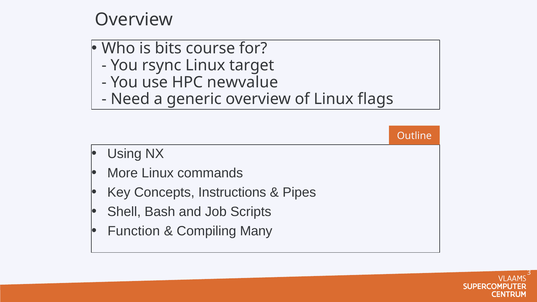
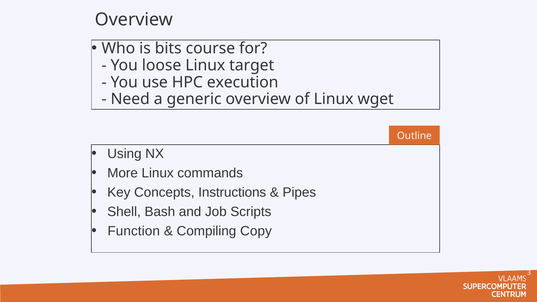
rsync: rsync -> loose
newvalue: newvalue -> execution
flags: flags -> wget
Many: Many -> Copy
